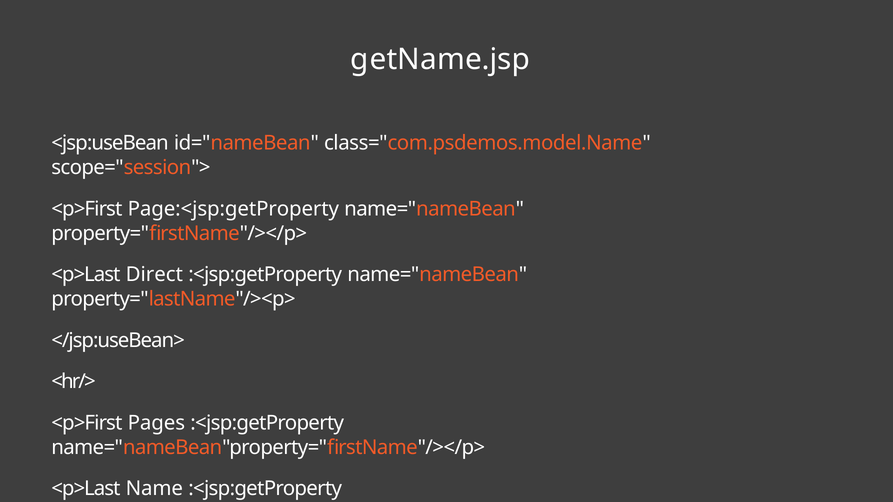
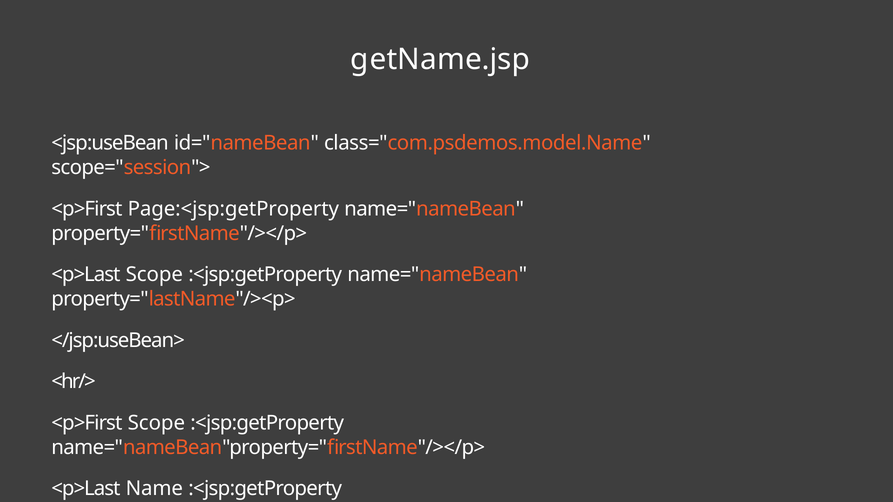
<p>Last Direct: Direct -> Scope
<p>First Pages: Pages -> Scope
